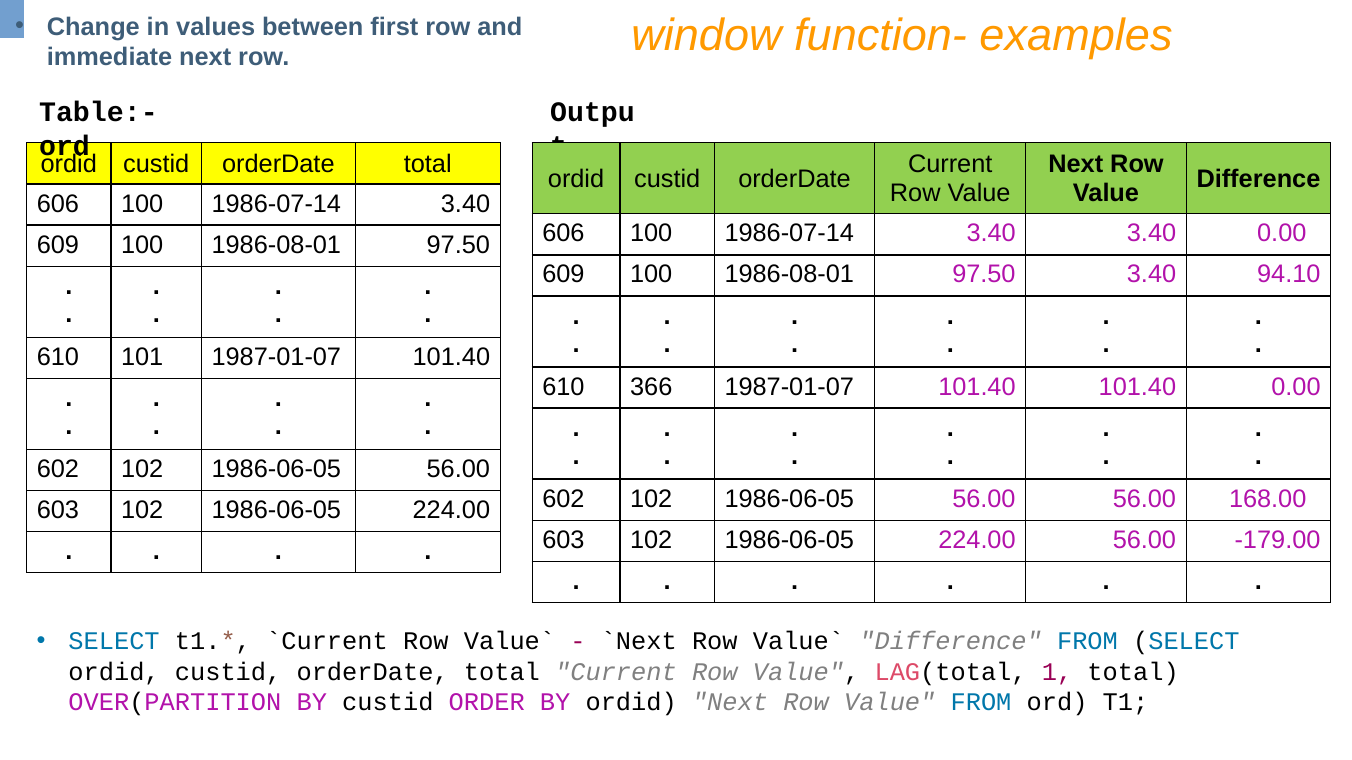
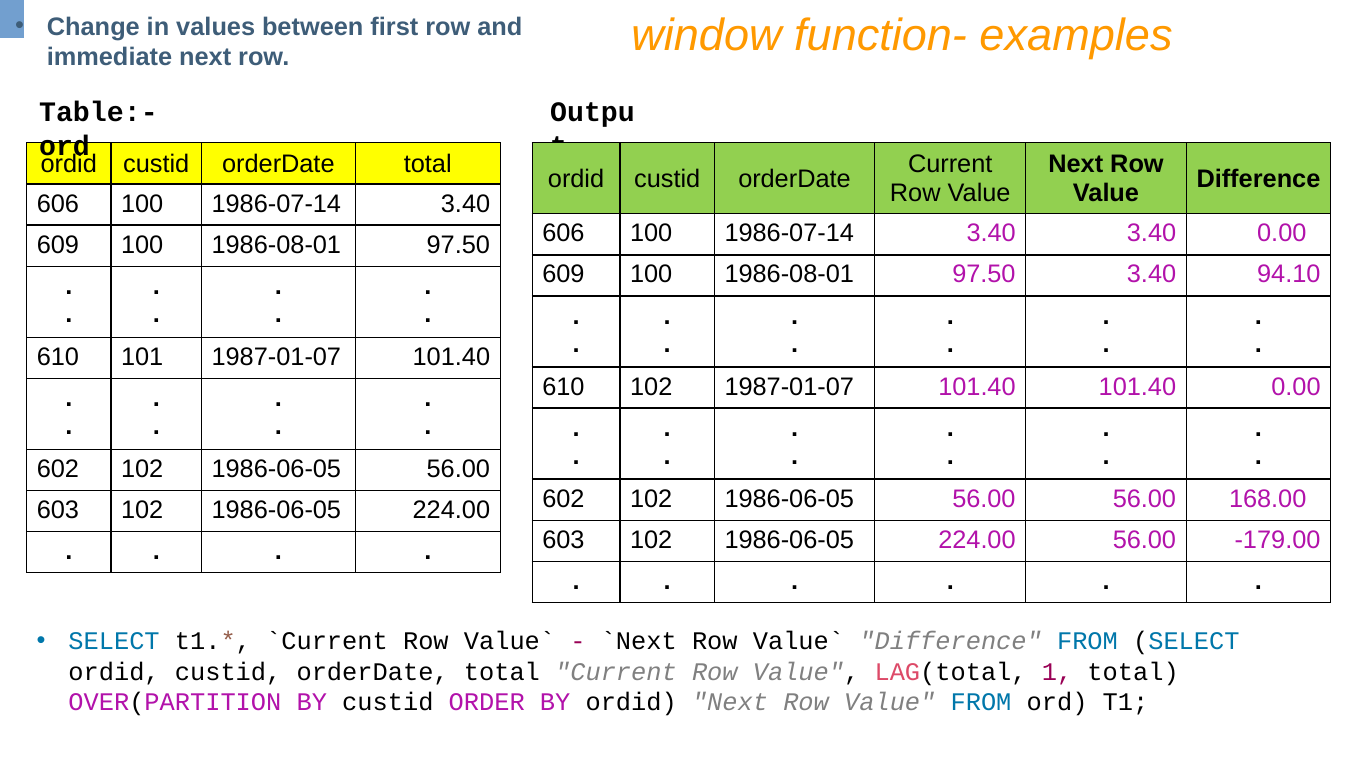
610 366: 366 -> 102
